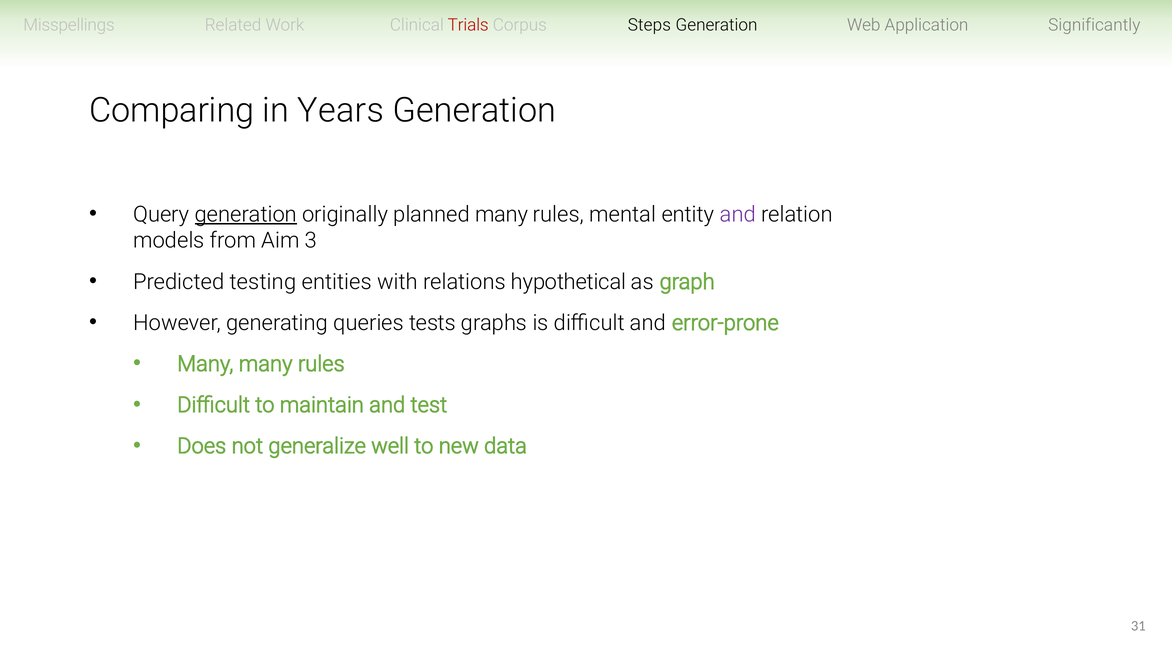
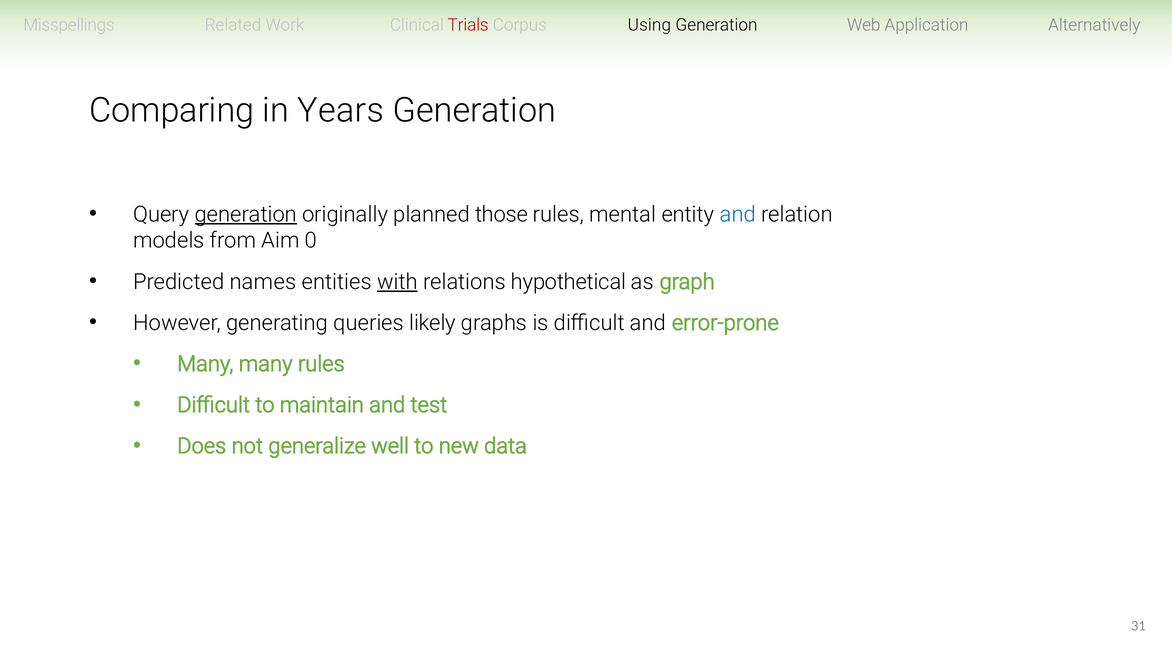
Steps: Steps -> Using
Significantly: Significantly -> Alternatively
planned many: many -> those
and at (738, 214) colour: purple -> blue
3: 3 -> 0
testing: testing -> names
with underline: none -> present
tests: tests -> likely
